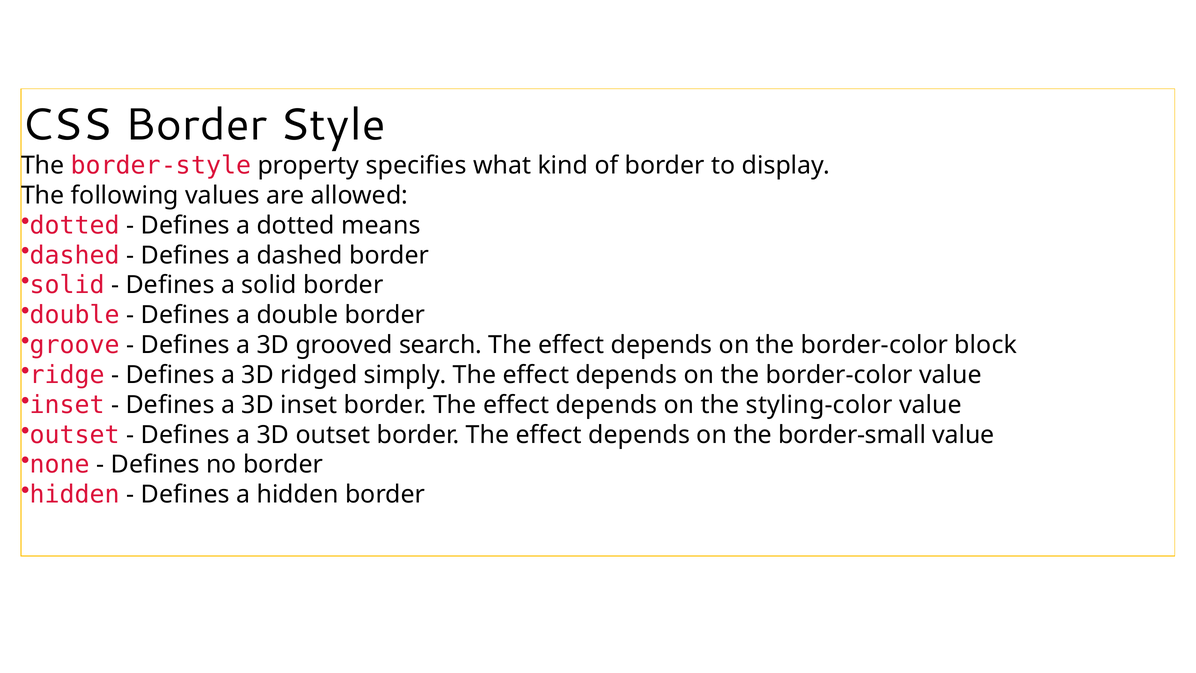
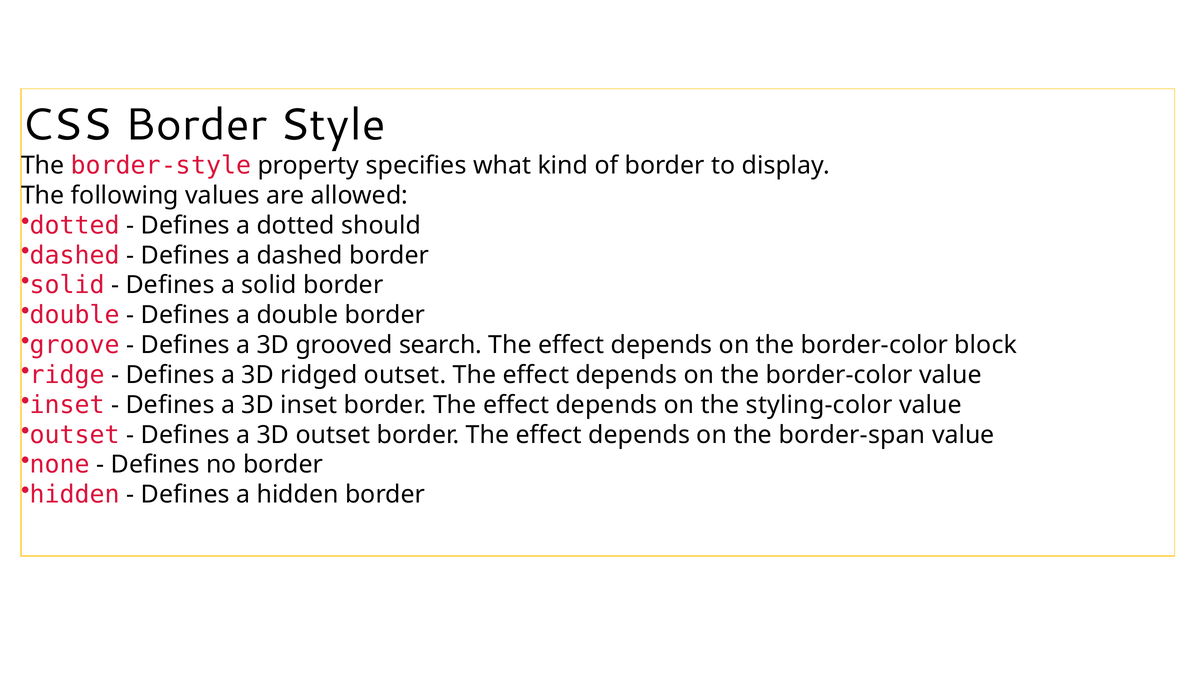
means: means -> should
ridged simply: simply -> outset
border-small: border-small -> border-span
